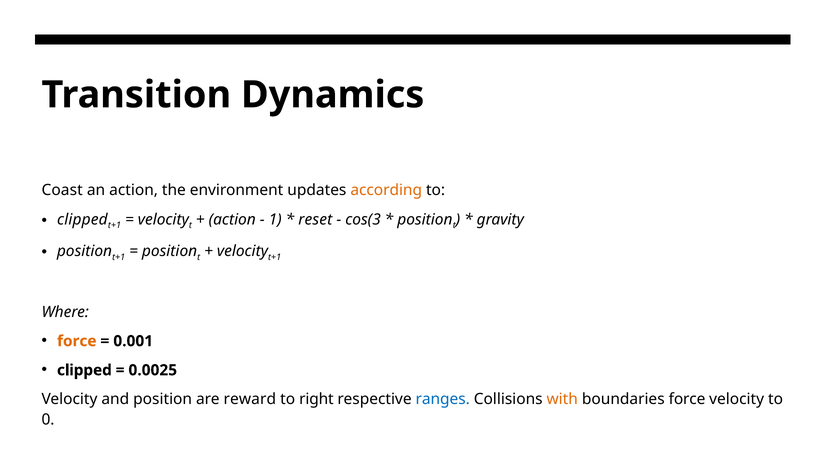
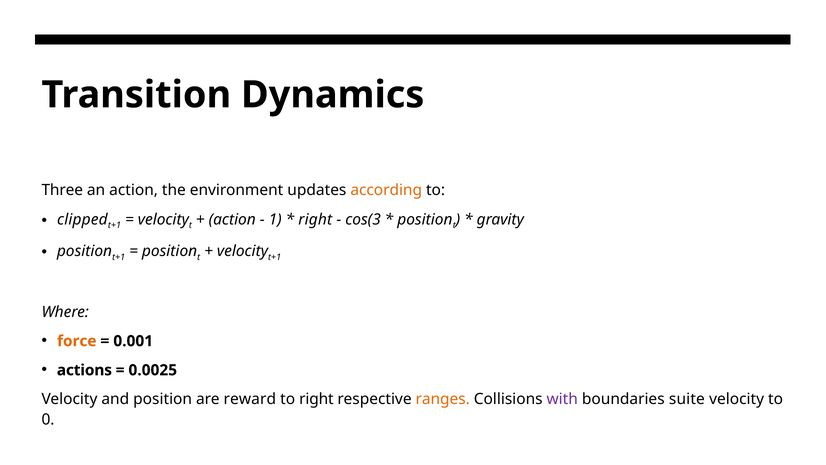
Coast: Coast -> Three
reset at (315, 219): reset -> right
clipped at (84, 370): clipped -> actions
ranges colour: blue -> orange
with colour: orange -> purple
boundaries force: force -> suite
